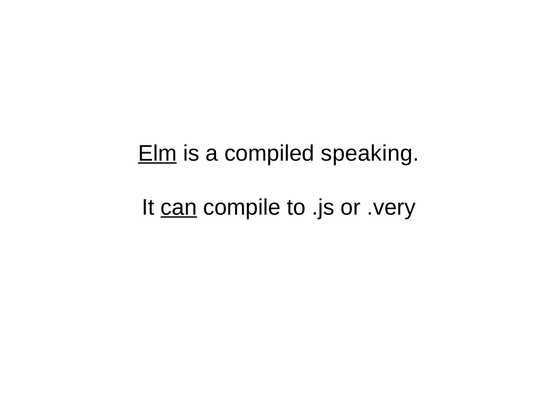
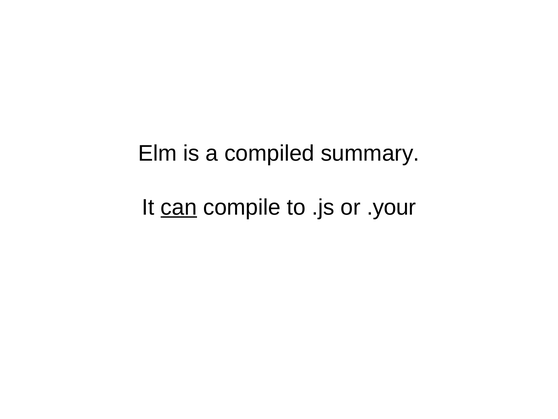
Elm underline: present -> none
speaking: speaking -> summary
.very: .very -> .your
